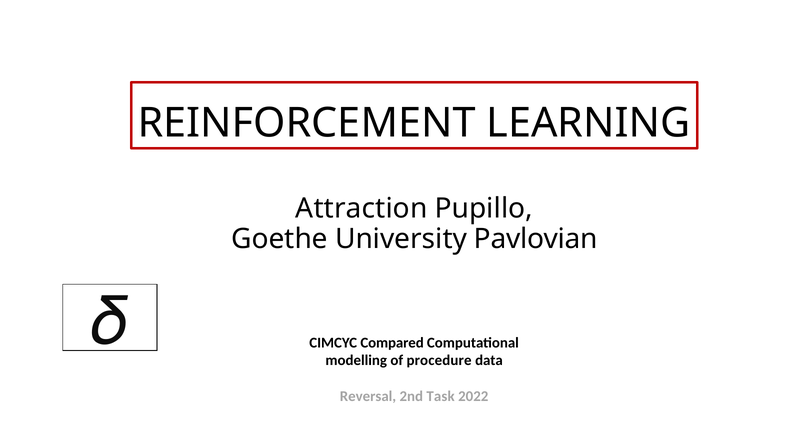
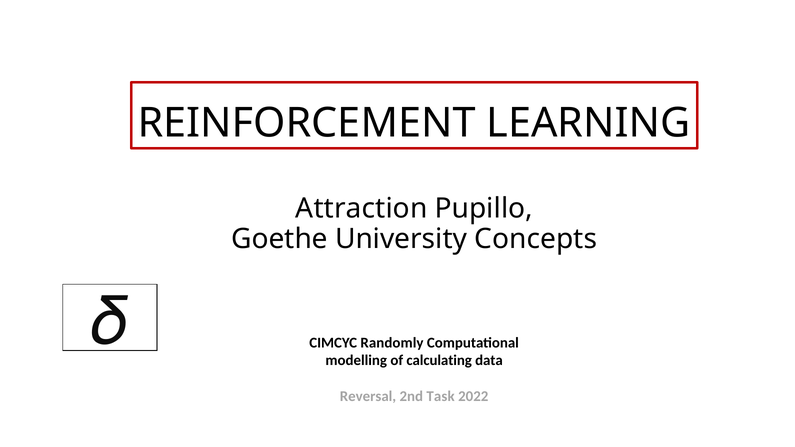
Pavlovian: Pavlovian -> Concepts
Compared: Compared -> Randomly
procedure: procedure -> calculating
